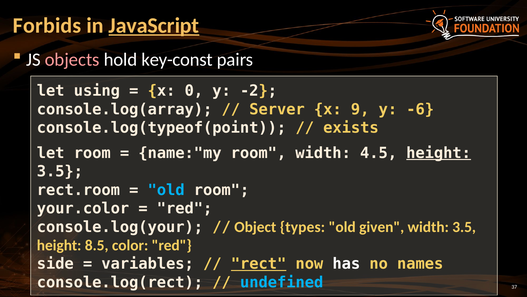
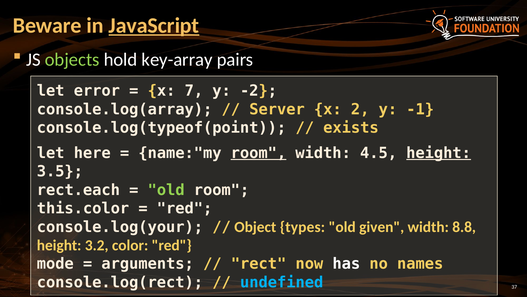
Forbids: Forbids -> Beware
objects colour: pink -> light green
key-const: key-const -> key-array
using: using -> error
0: 0 -> 7
9: 9 -> 2
-6: -6 -> -1
let room: room -> here
room at (258, 153) underline: none -> present
rect.room: rect.room -> rect.each
old at (166, 190) colour: light blue -> light green
your.color: your.color -> this.color
width 3.5: 3.5 -> 8.8
8.5: 8.5 -> 3.2
side: side -> mode
variables: variables -> arguments
rect underline: present -> none
